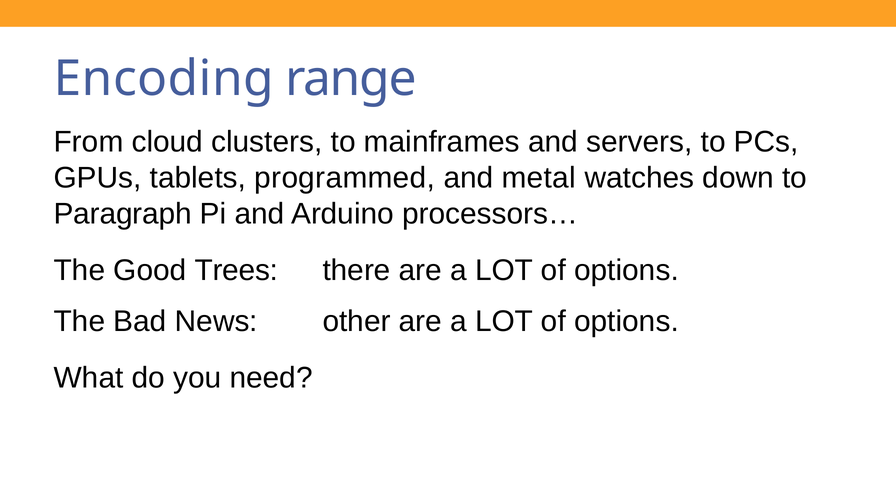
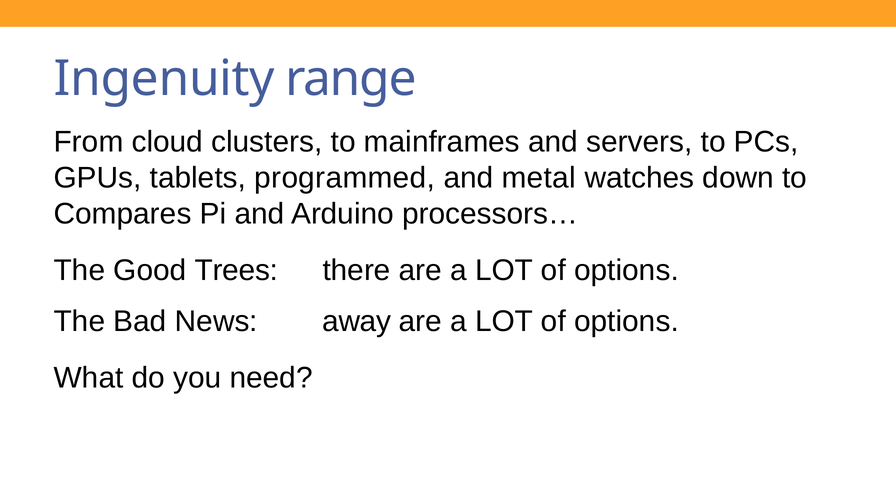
Encoding: Encoding -> Ingenuity
Paragraph: Paragraph -> Compares
other: other -> away
